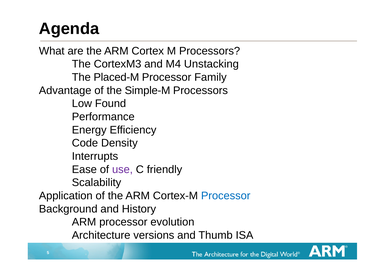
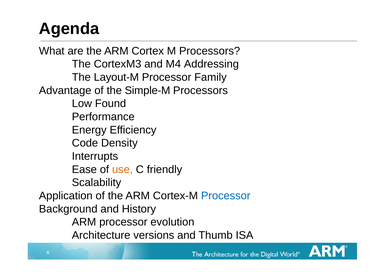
Unstacking: Unstacking -> Addressing
Placed-M: Placed-M -> Layout-M
use colour: purple -> orange
